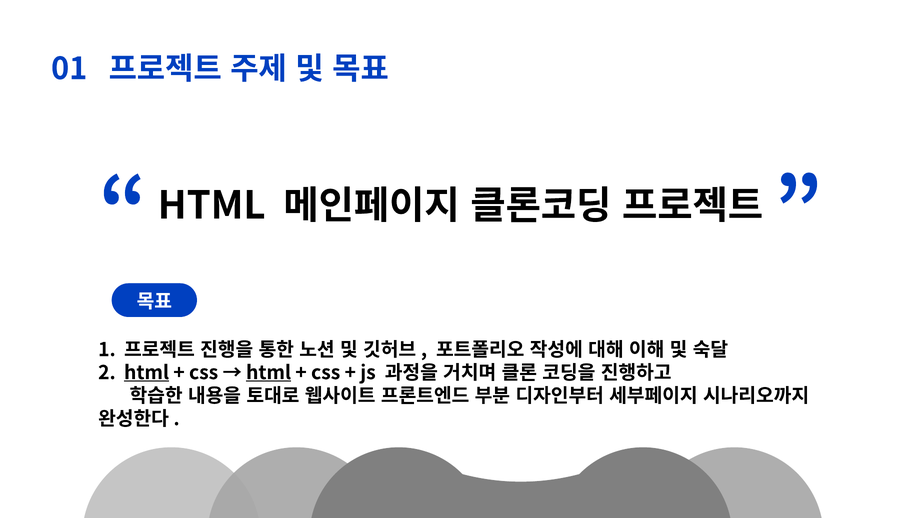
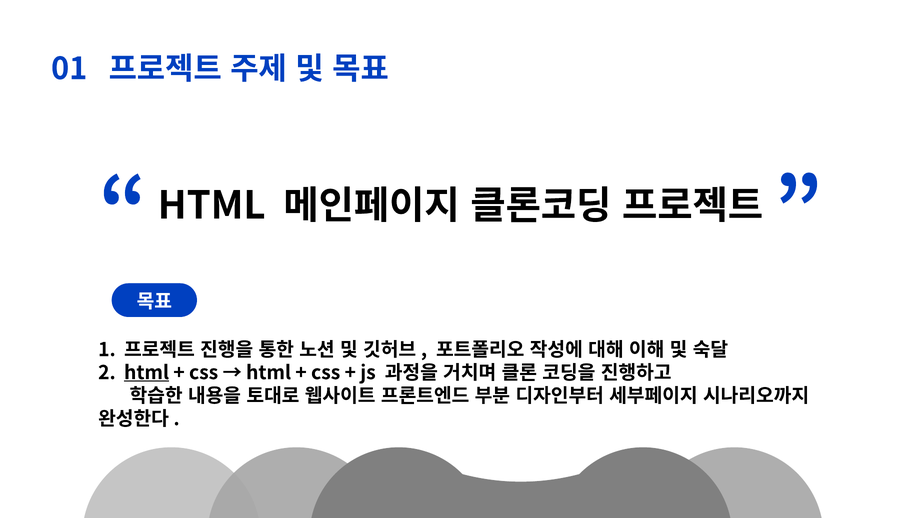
html at (269, 373) underline: present -> none
